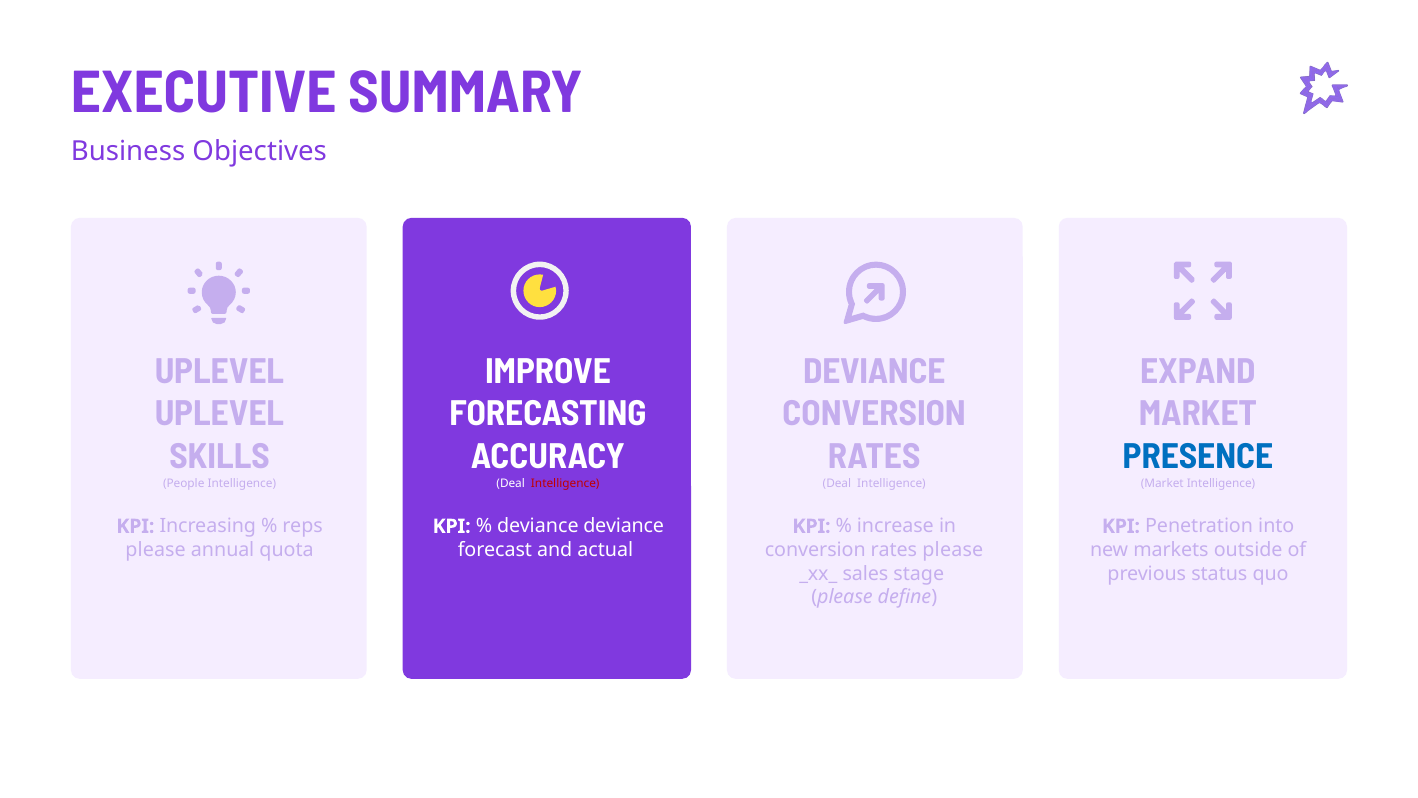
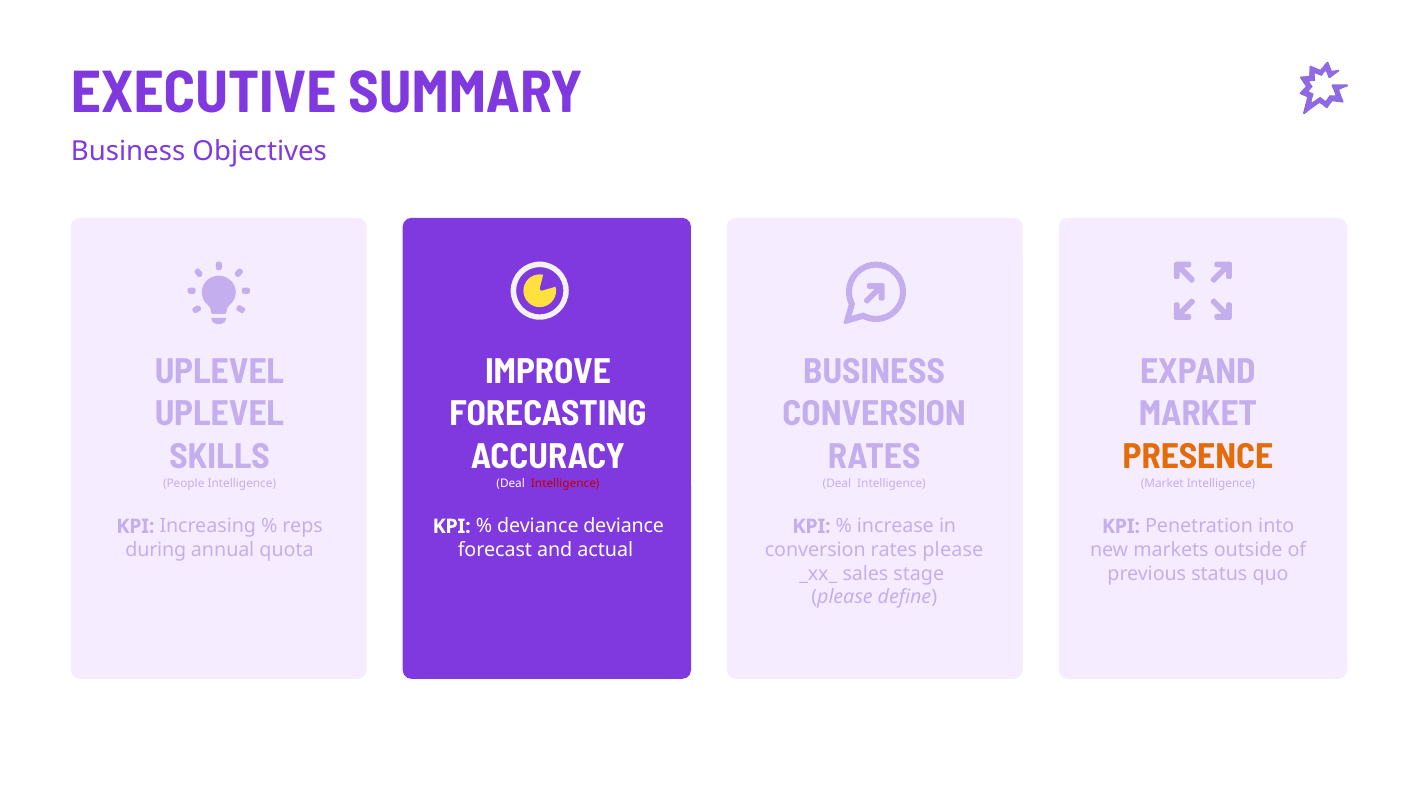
DEVIANCE at (874, 371): DEVIANCE -> BUSINESS
PRESENCE colour: blue -> orange
please at (156, 550): please -> during
